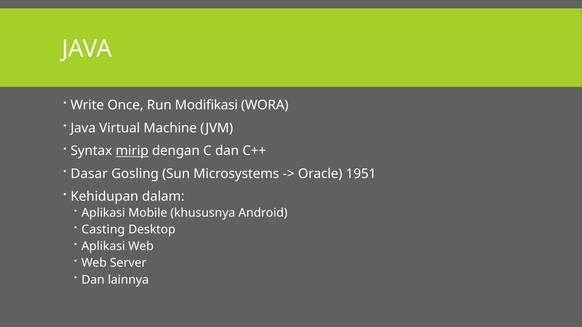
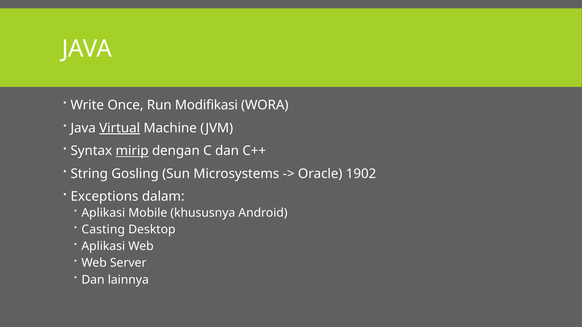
Virtual underline: none -> present
Dasar: Dasar -> String
1951: 1951 -> 1902
Kehidupan: Kehidupan -> Exceptions
